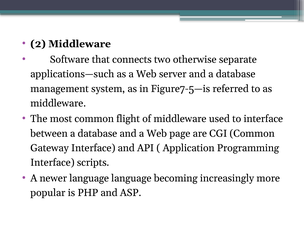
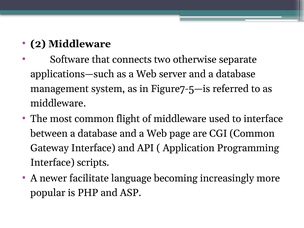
newer language: language -> facilitate
